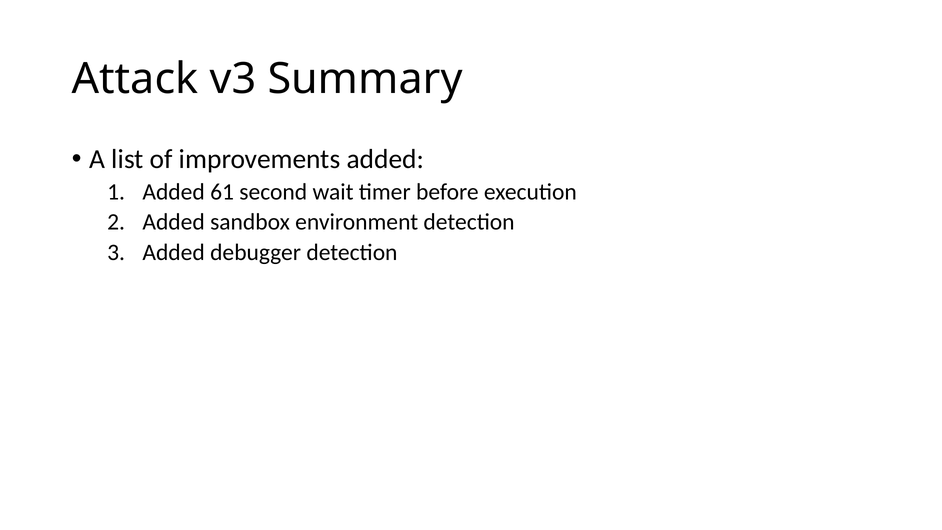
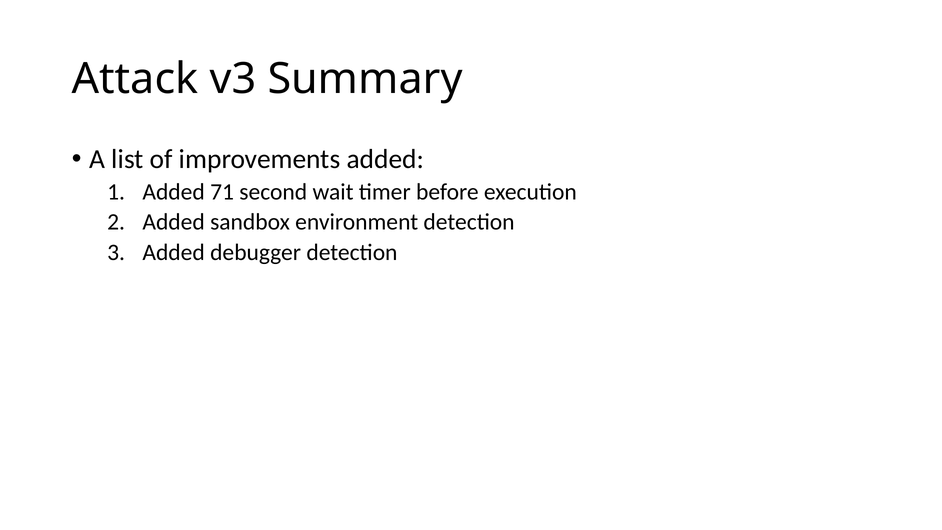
61: 61 -> 71
